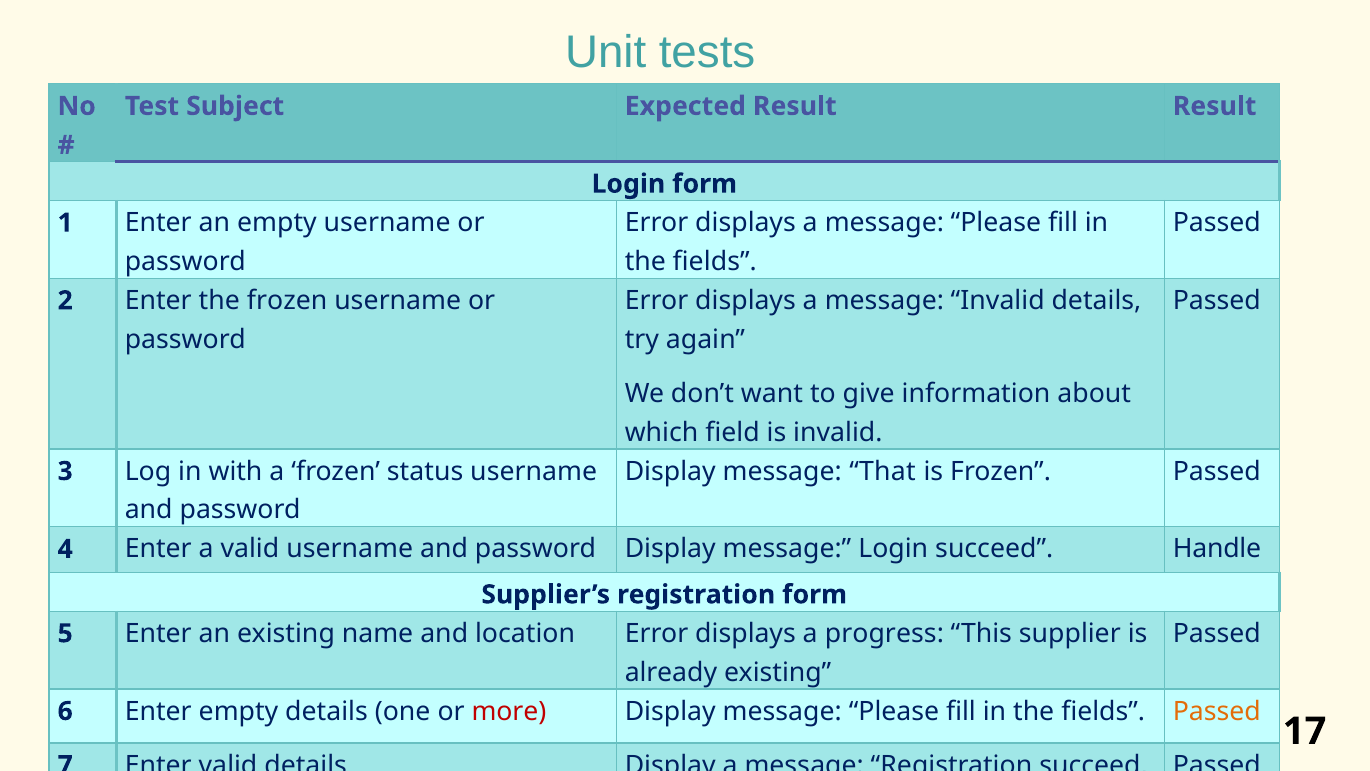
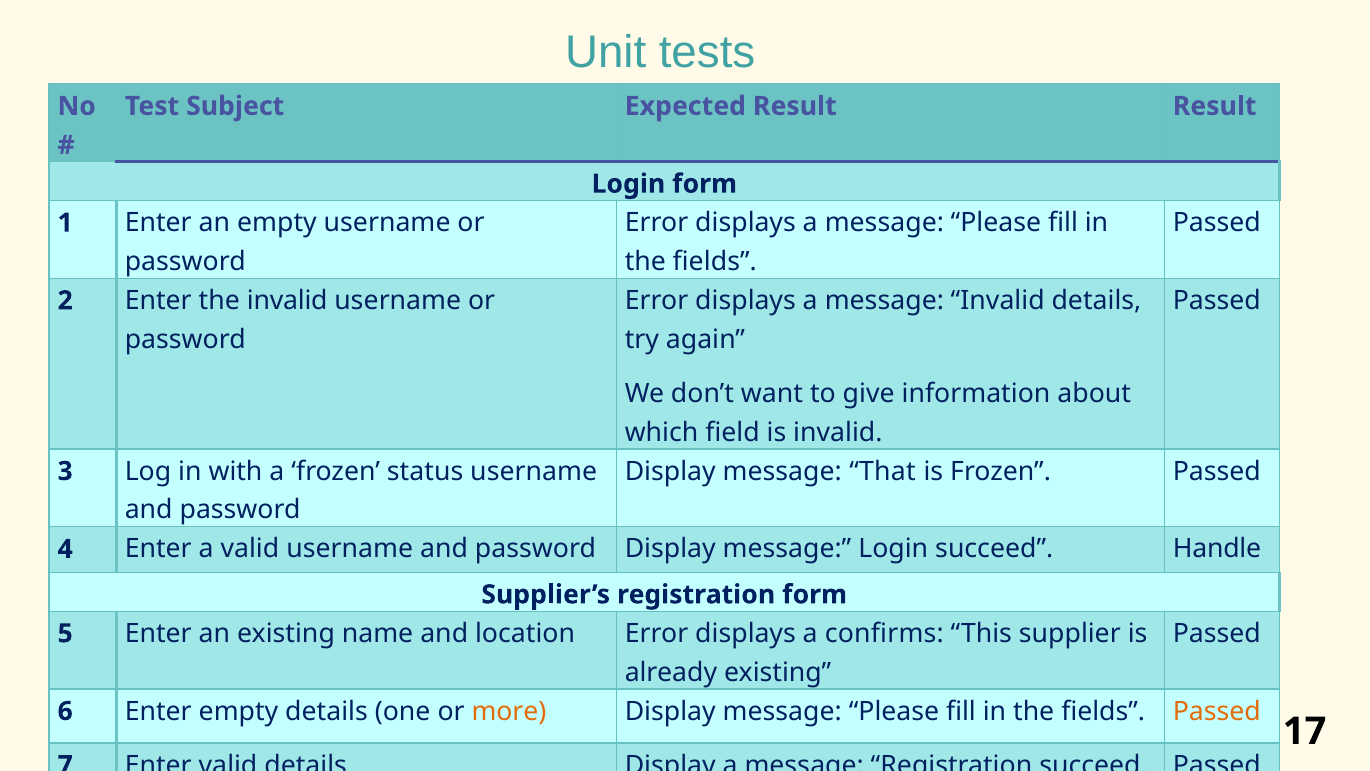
the frozen: frozen -> invalid
progress: progress -> confirms
more colour: red -> orange
